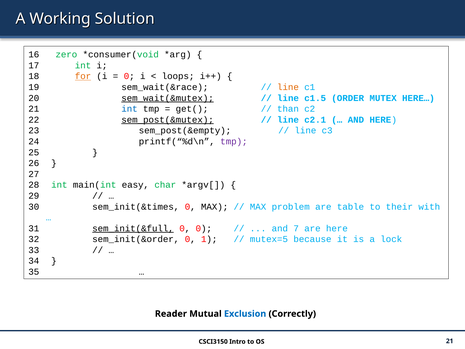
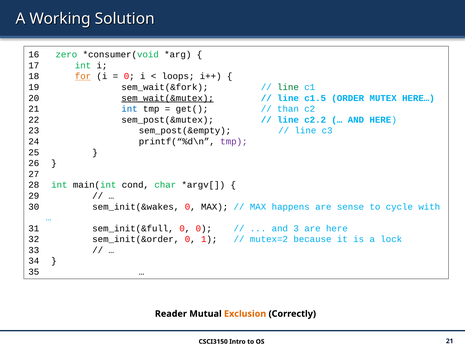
sem_wait(&race: sem_wait(&race -> sem_wait(&fork
line at (288, 87) colour: orange -> green
sem_post(&mutex underline: present -> none
c2.1: c2.1 -> c2.2
easy: easy -> cond
sem_init(&times: sem_init(&times -> sem_init(&wakes
problem: problem -> happens
table: table -> sense
their: their -> cycle
sem_init(&full underline: present -> none
7: 7 -> 3
mutex=5: mutex=5 -> mutex=2
Exclusion colour: blue -> orange
